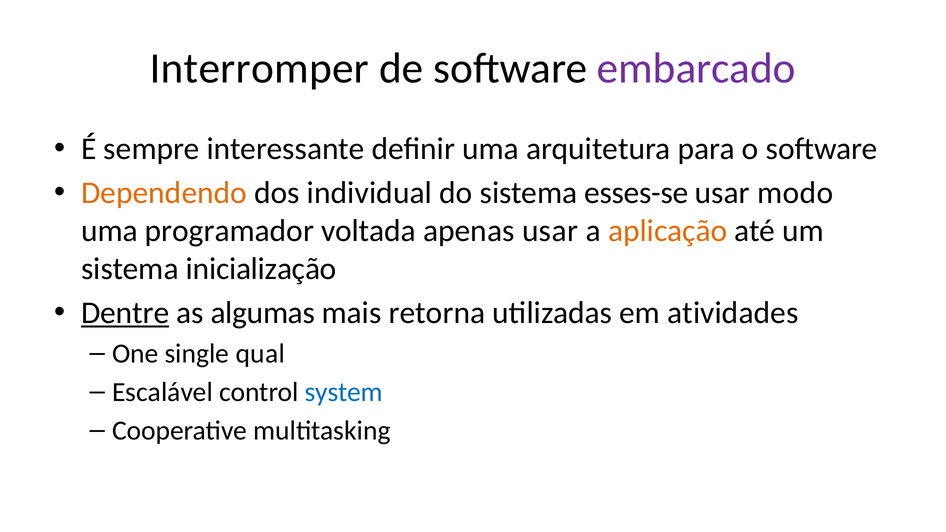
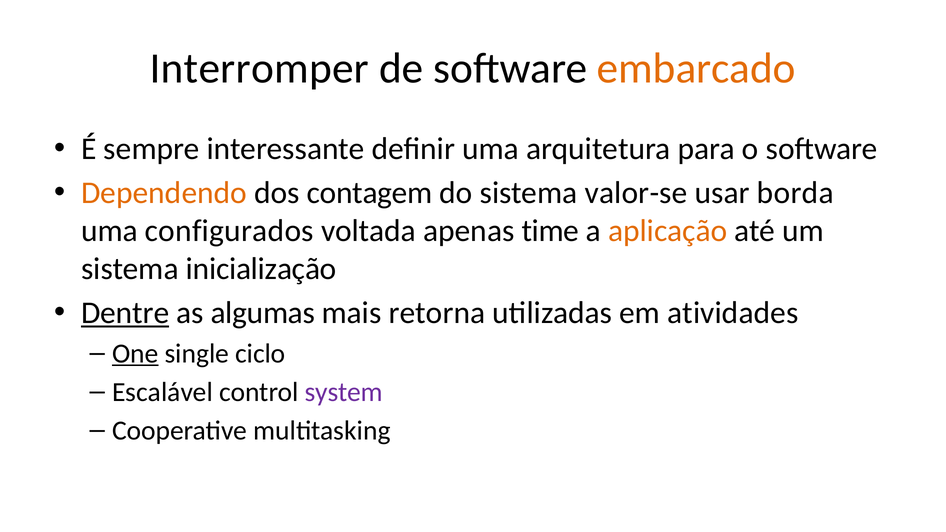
embarcado colour: purple -> orange
individual: individual -> contagem
esses-se: esses-se -> valor-se
modo: modo -> borda
programador: programador -> configurados
apenas usar: usar -> time
One underline: none -> present
qual: qual -> ciclo
system colour: blue -> purple
